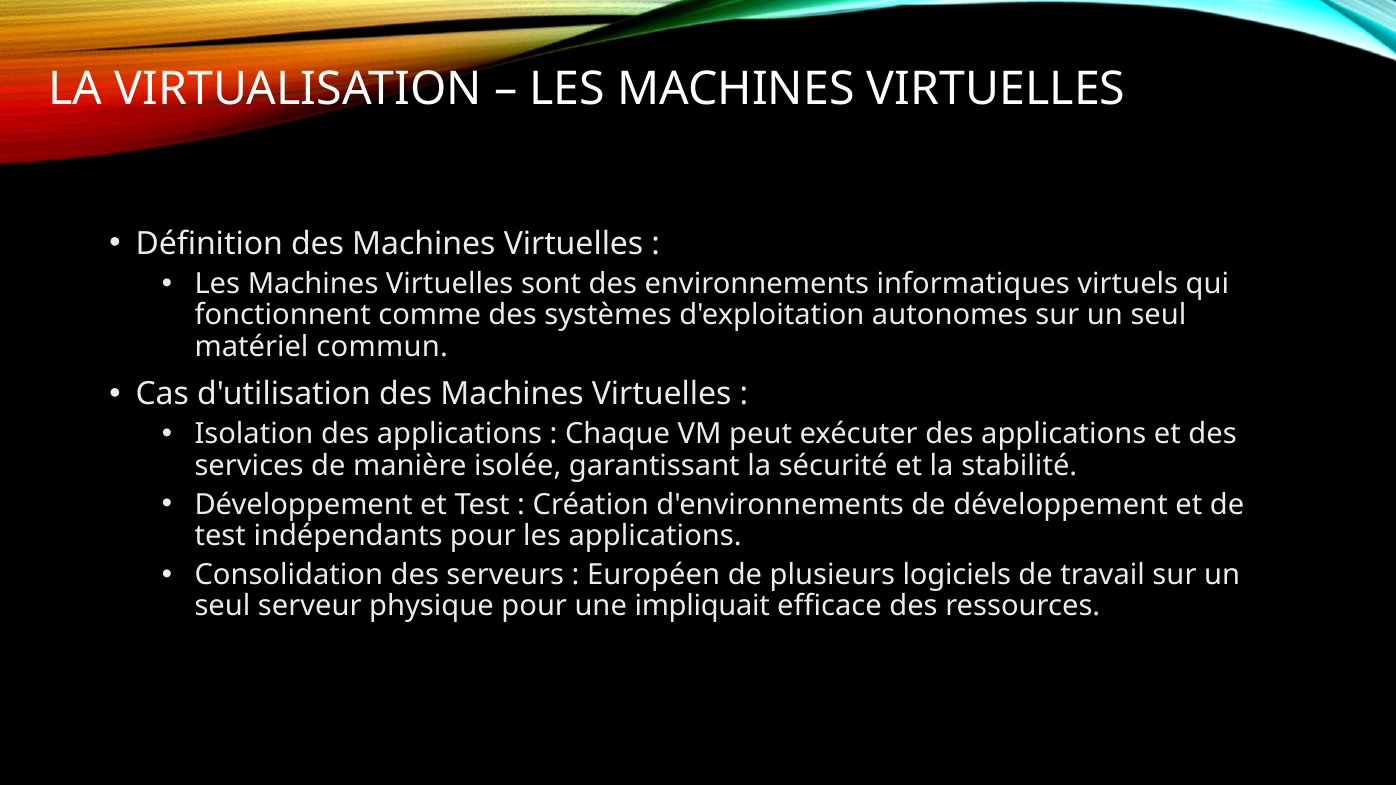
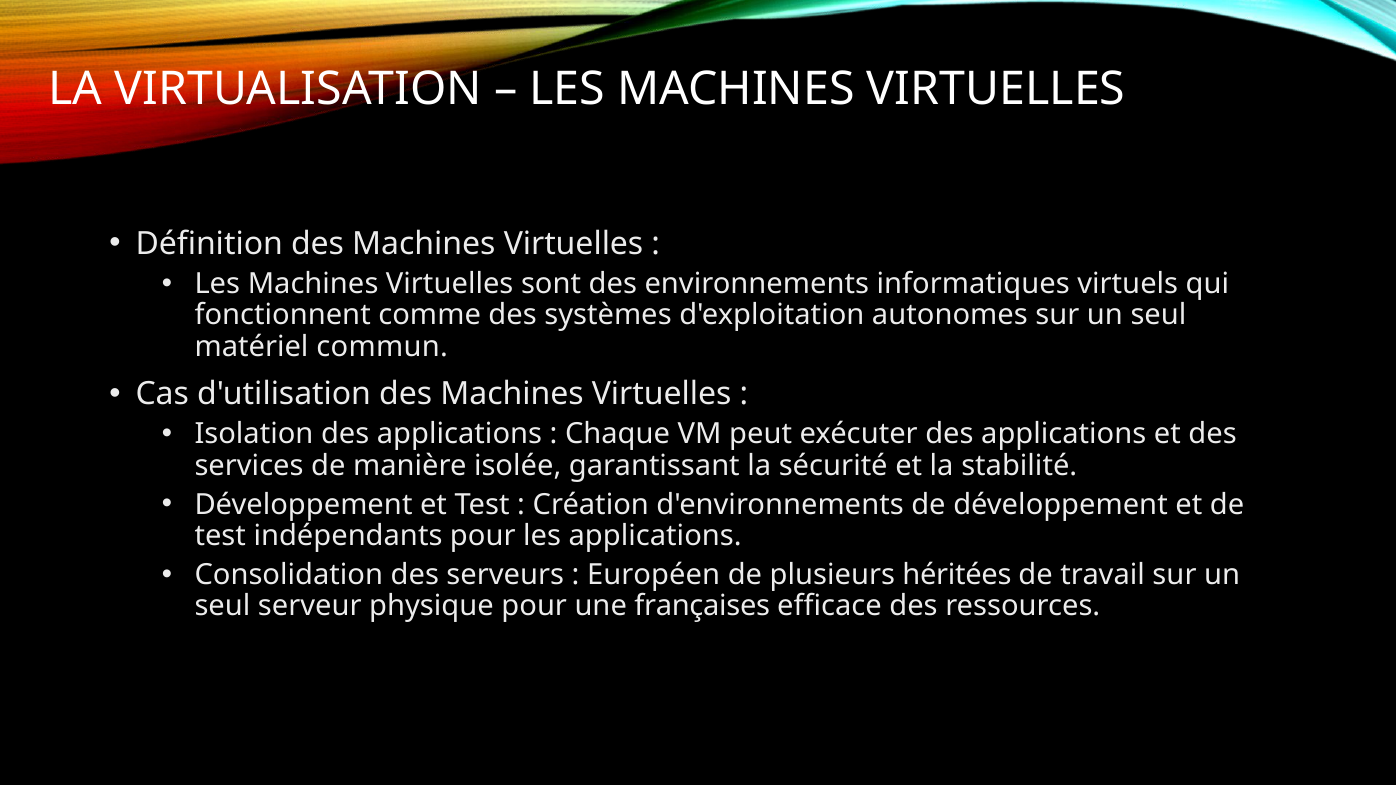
logiciels: logiciels -> héritées
impliquait: impliquait -> françaises
